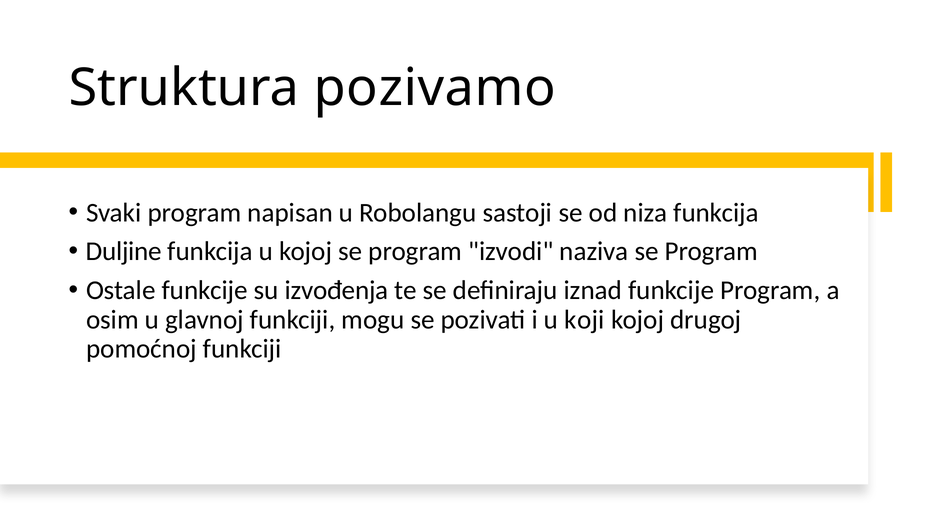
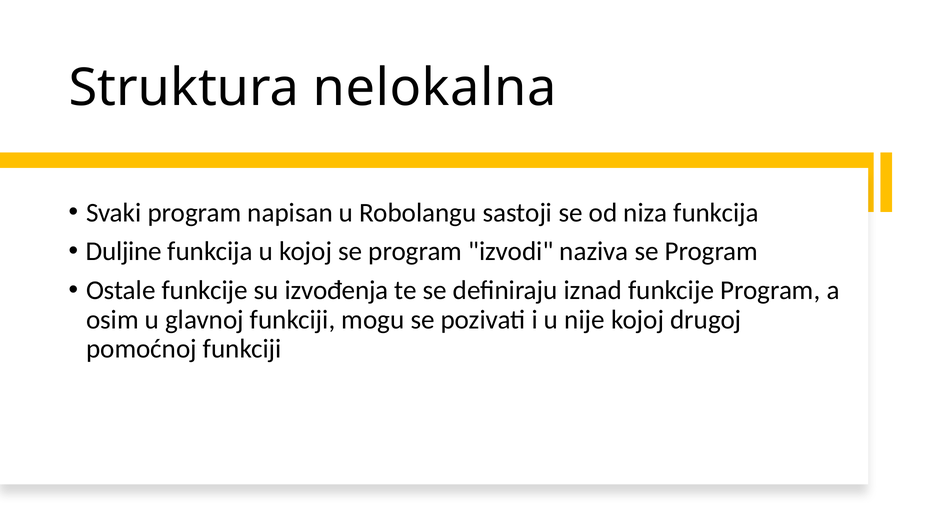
pozivamo: pozivamo -> nelokalna
koji: koji -> nije
